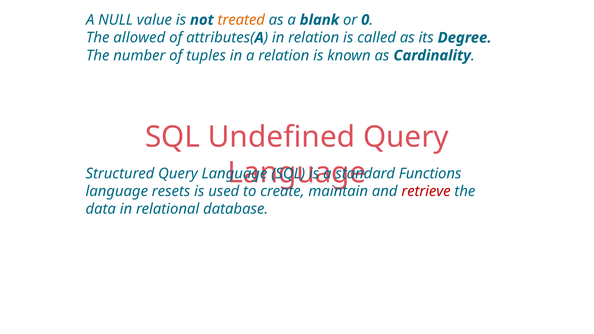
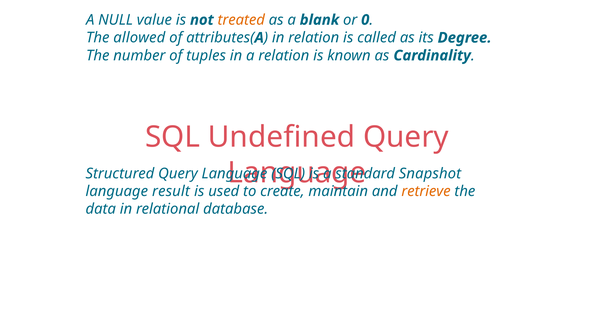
Functions: Functions -> Snapshot
resets: resets -> result
retrieve colour: red -> orange
